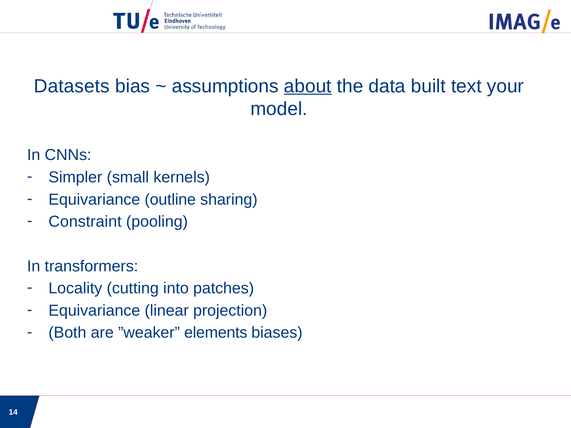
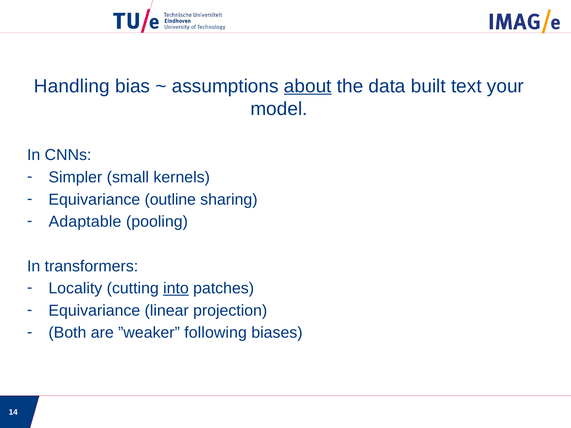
Datasets: Datasets -> Handling
Constraint: Constraint -> Adaptable
into underline: none -> present
elements: elements -> following
